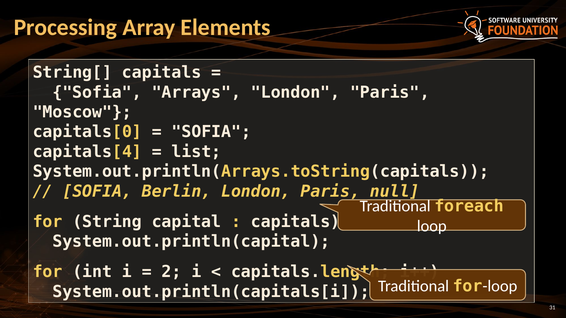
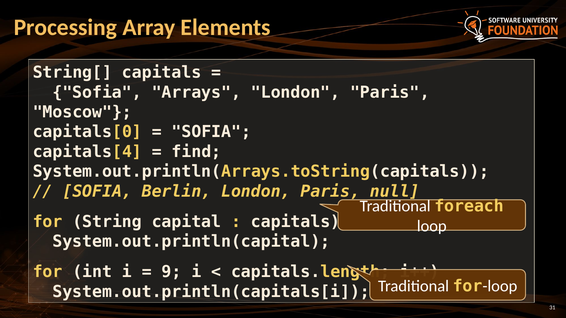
list: list -> find
2: 2 -> 9
